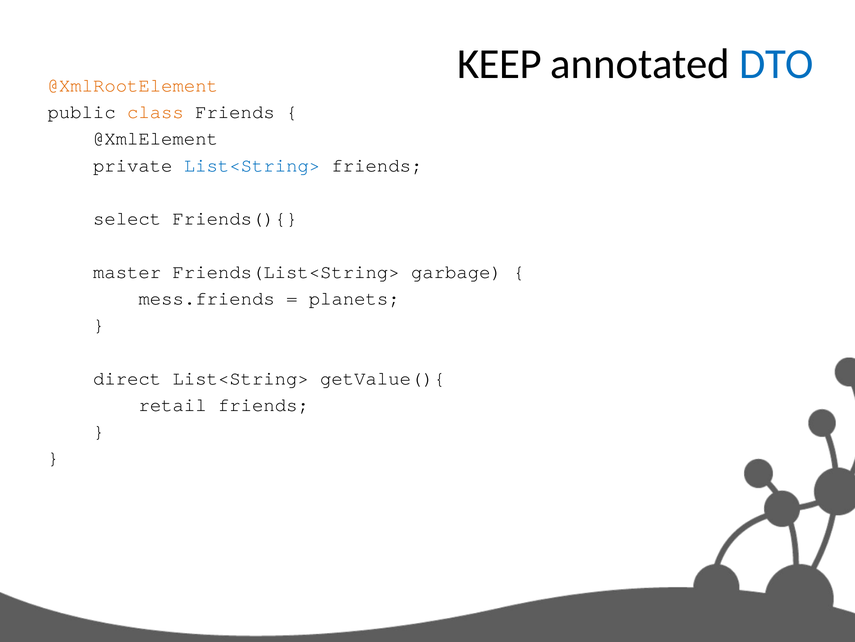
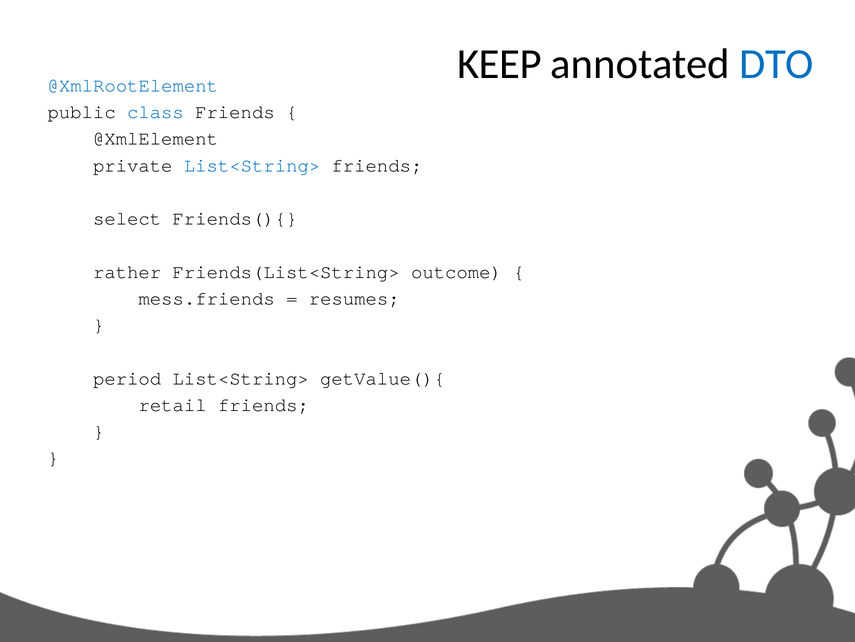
@XmlRootElement colour: orange -> blue
class colour: orange -> blue
master: master -> rather
garbage: garbage -> outcome
planets: planets -> resumes
direct: direct -> period
